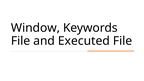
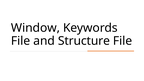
Executed: Executed -> Structure
